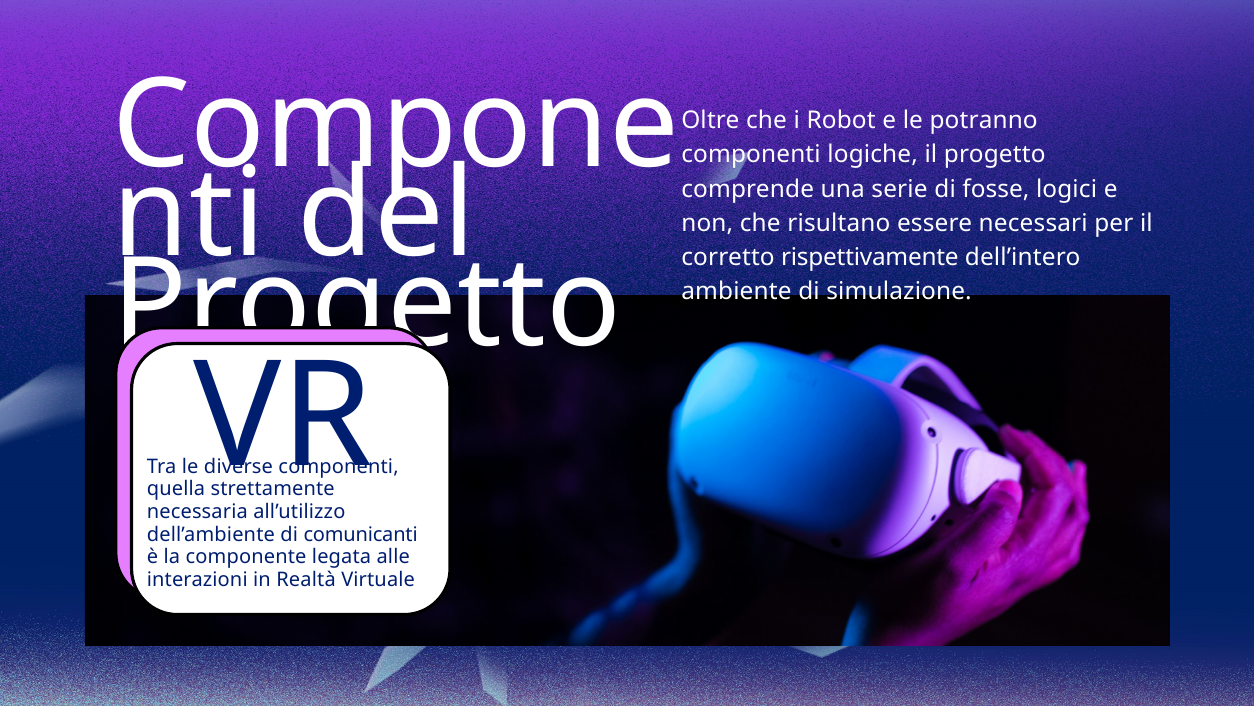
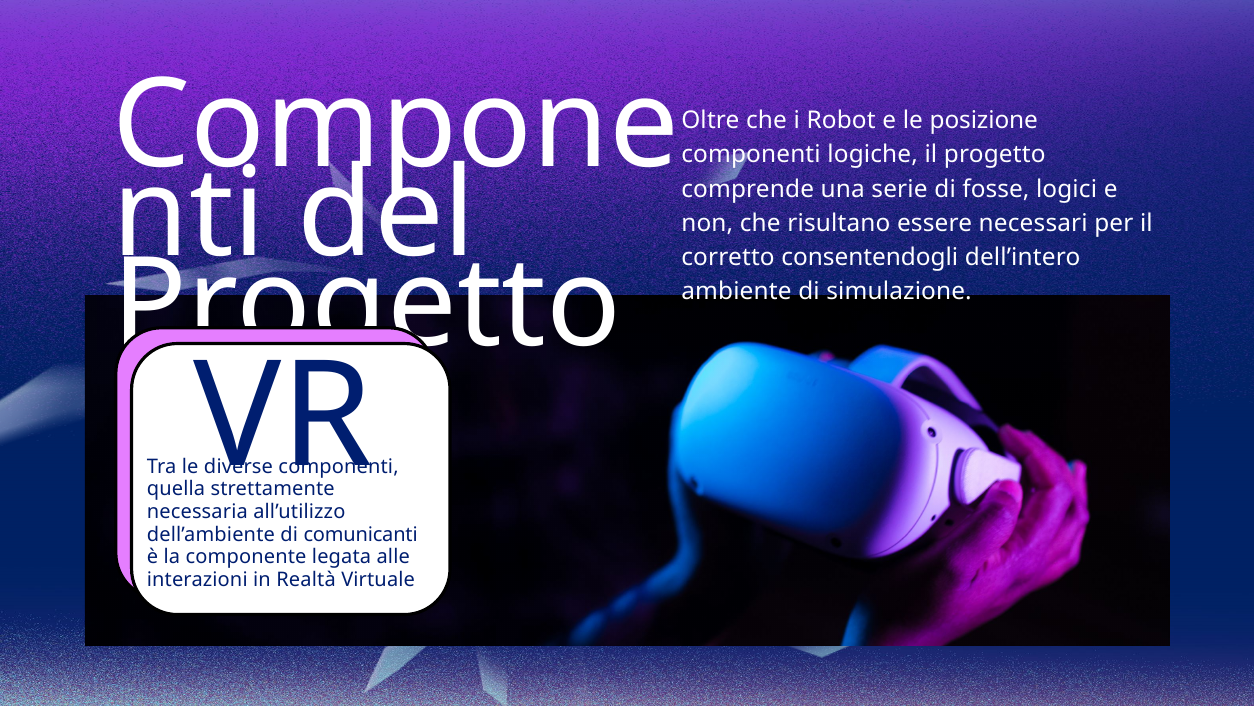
potranno: potranno -> posizione
rispettivamente: rispettivamente -> consentendogli
